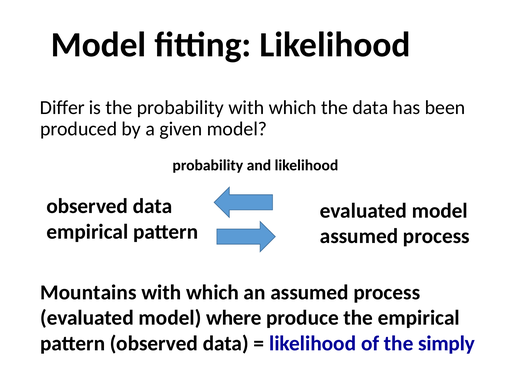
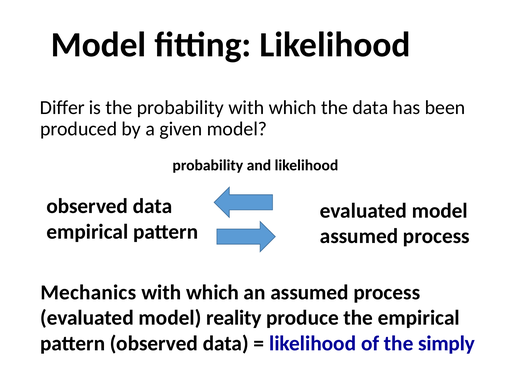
Mountains: Mountains -> Mechanics
where: where -> reality
